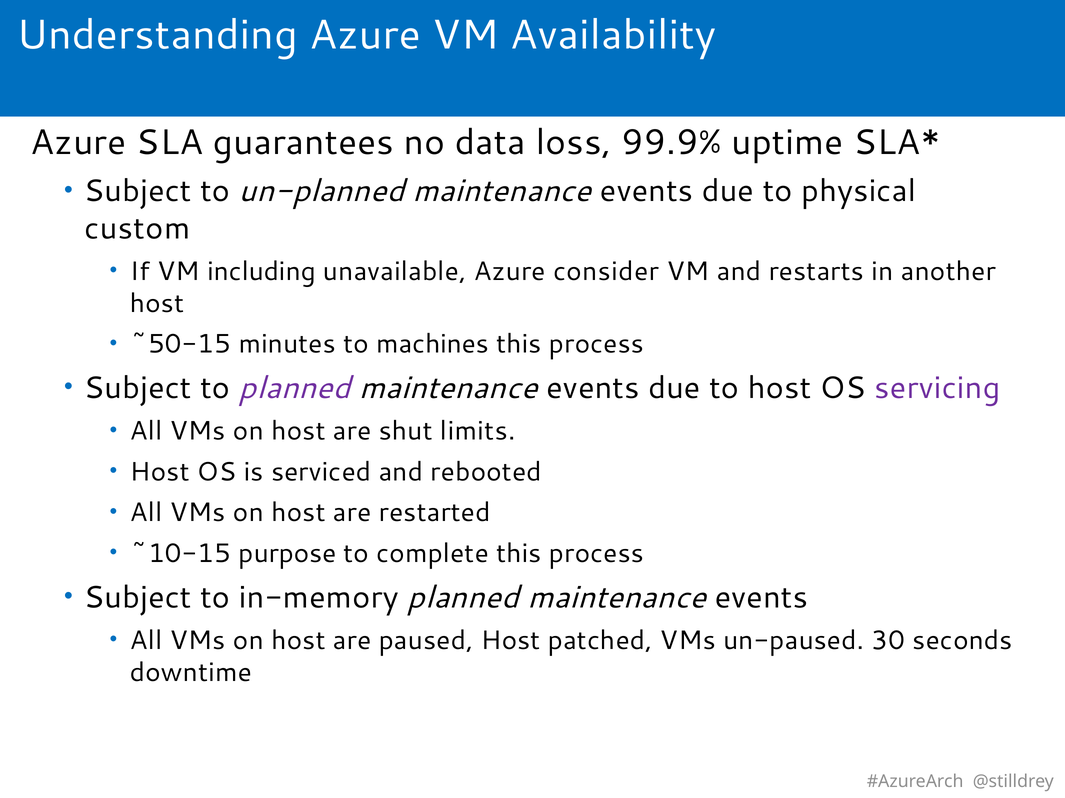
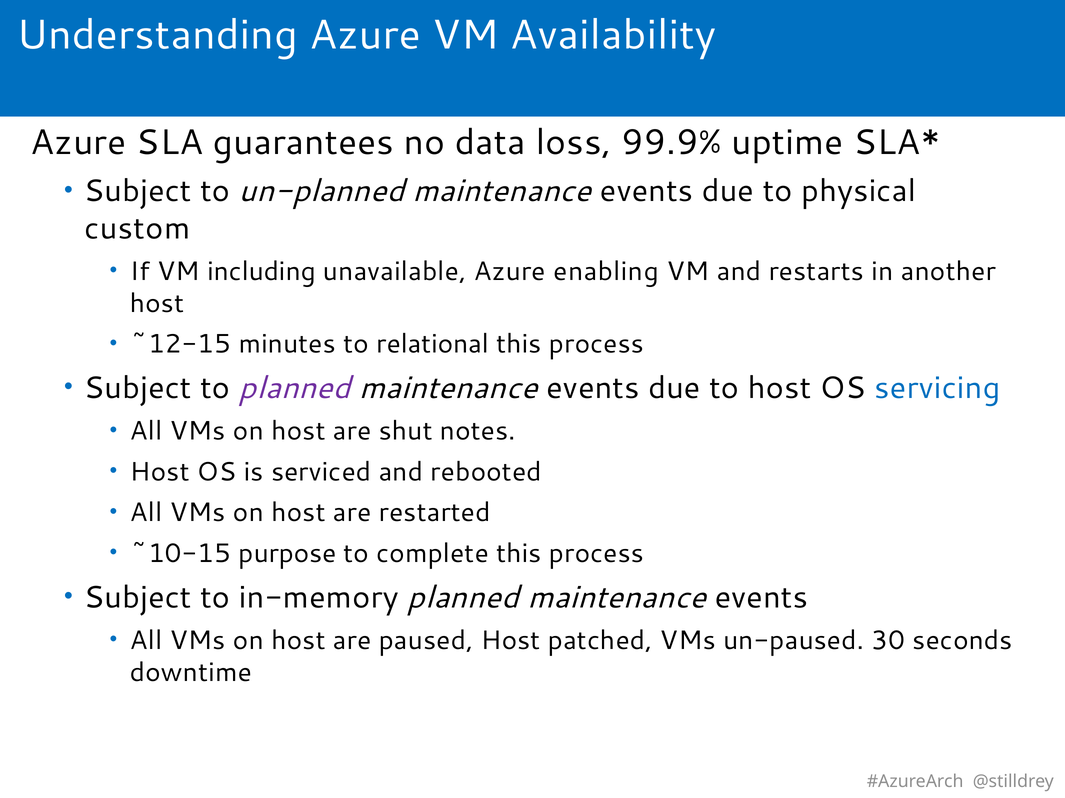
consider: consider -> enabling
~50-15: ~50-15 -> ~12-15
machines: machines -> relational
servicing colour: purple -> blue
limits: limits -> notes
